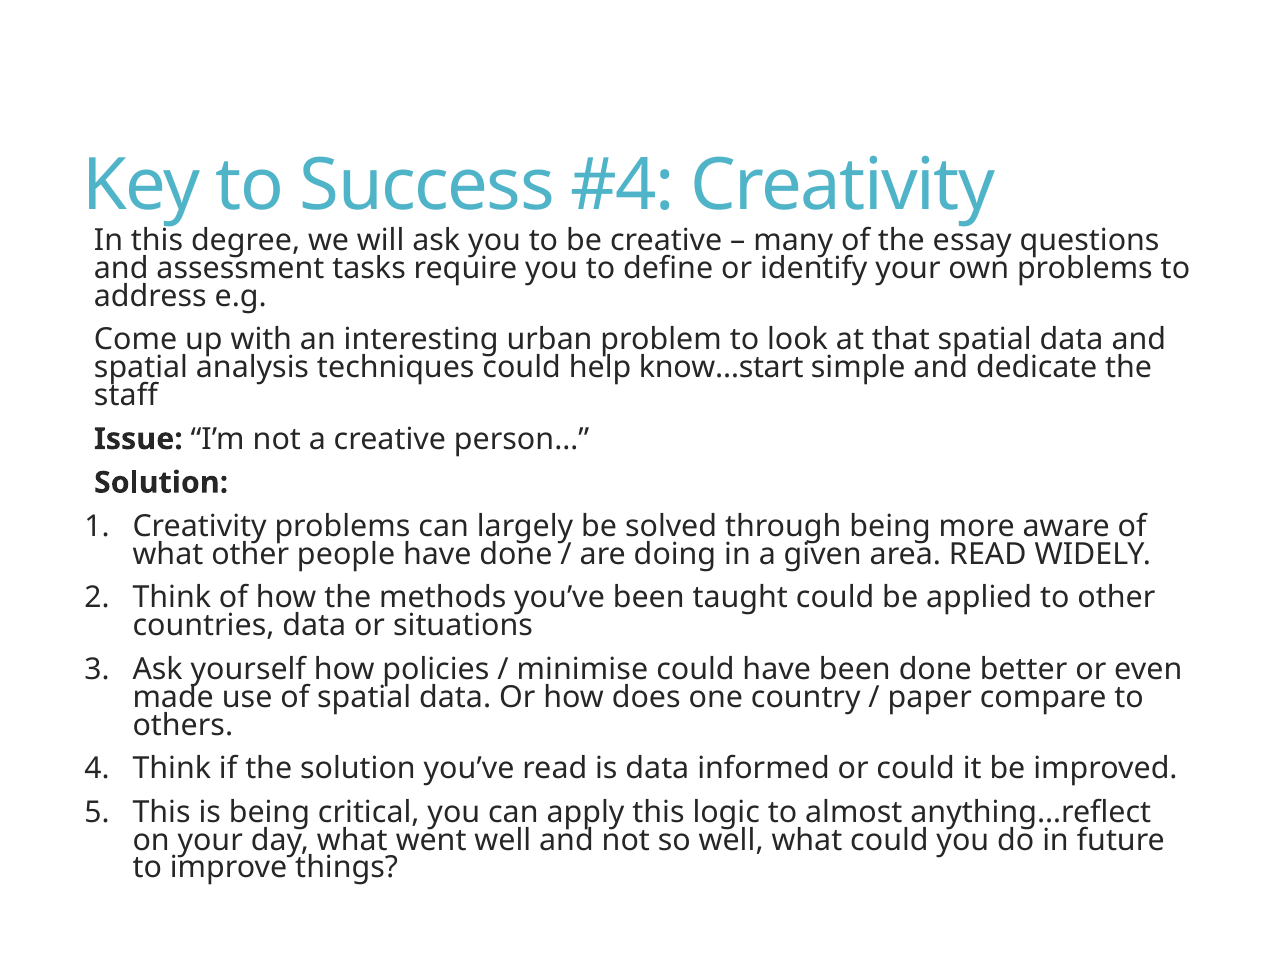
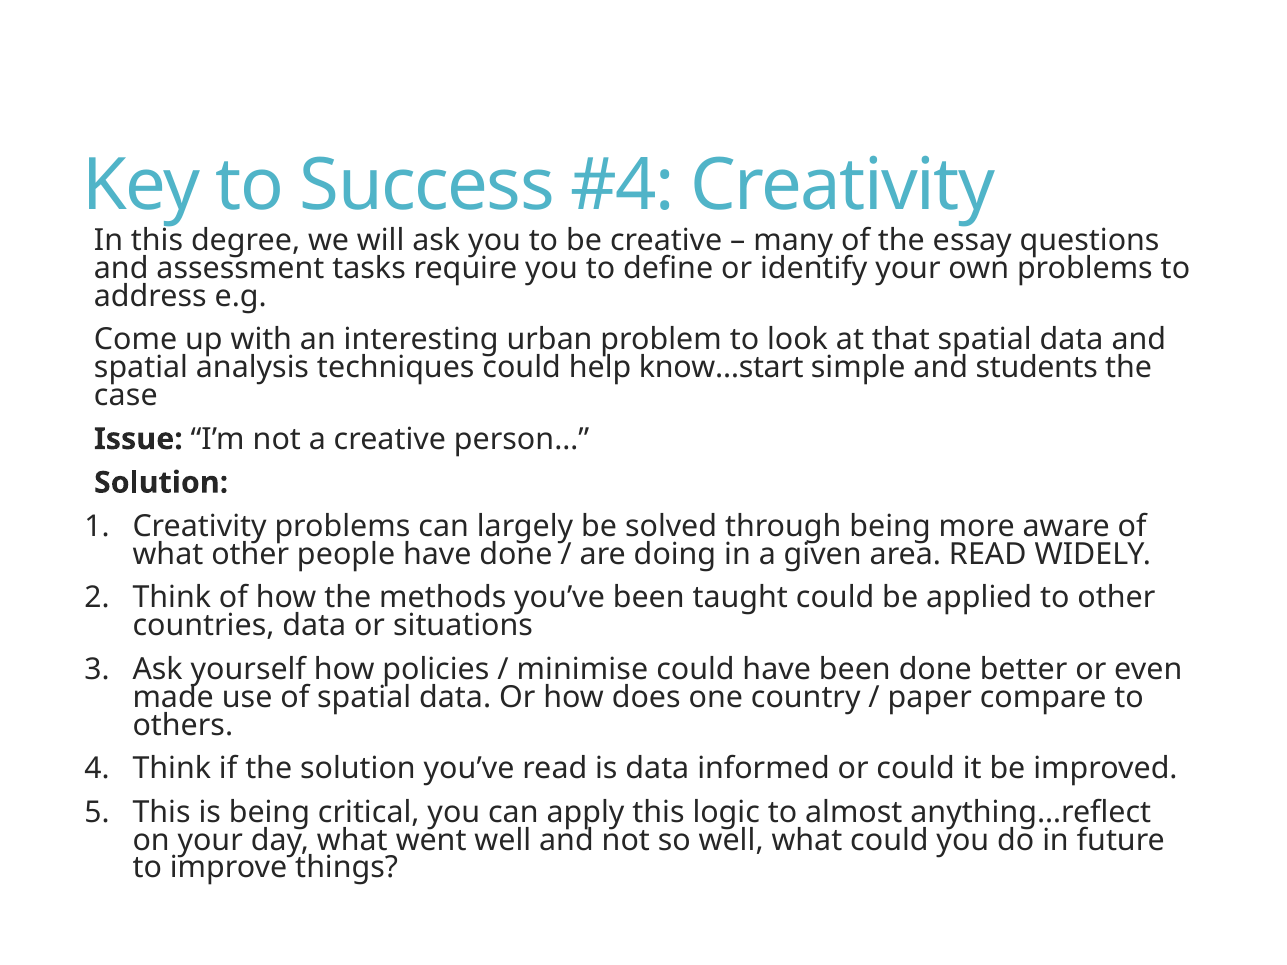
dedicate: dedicate -> students
staff: staff -> case
